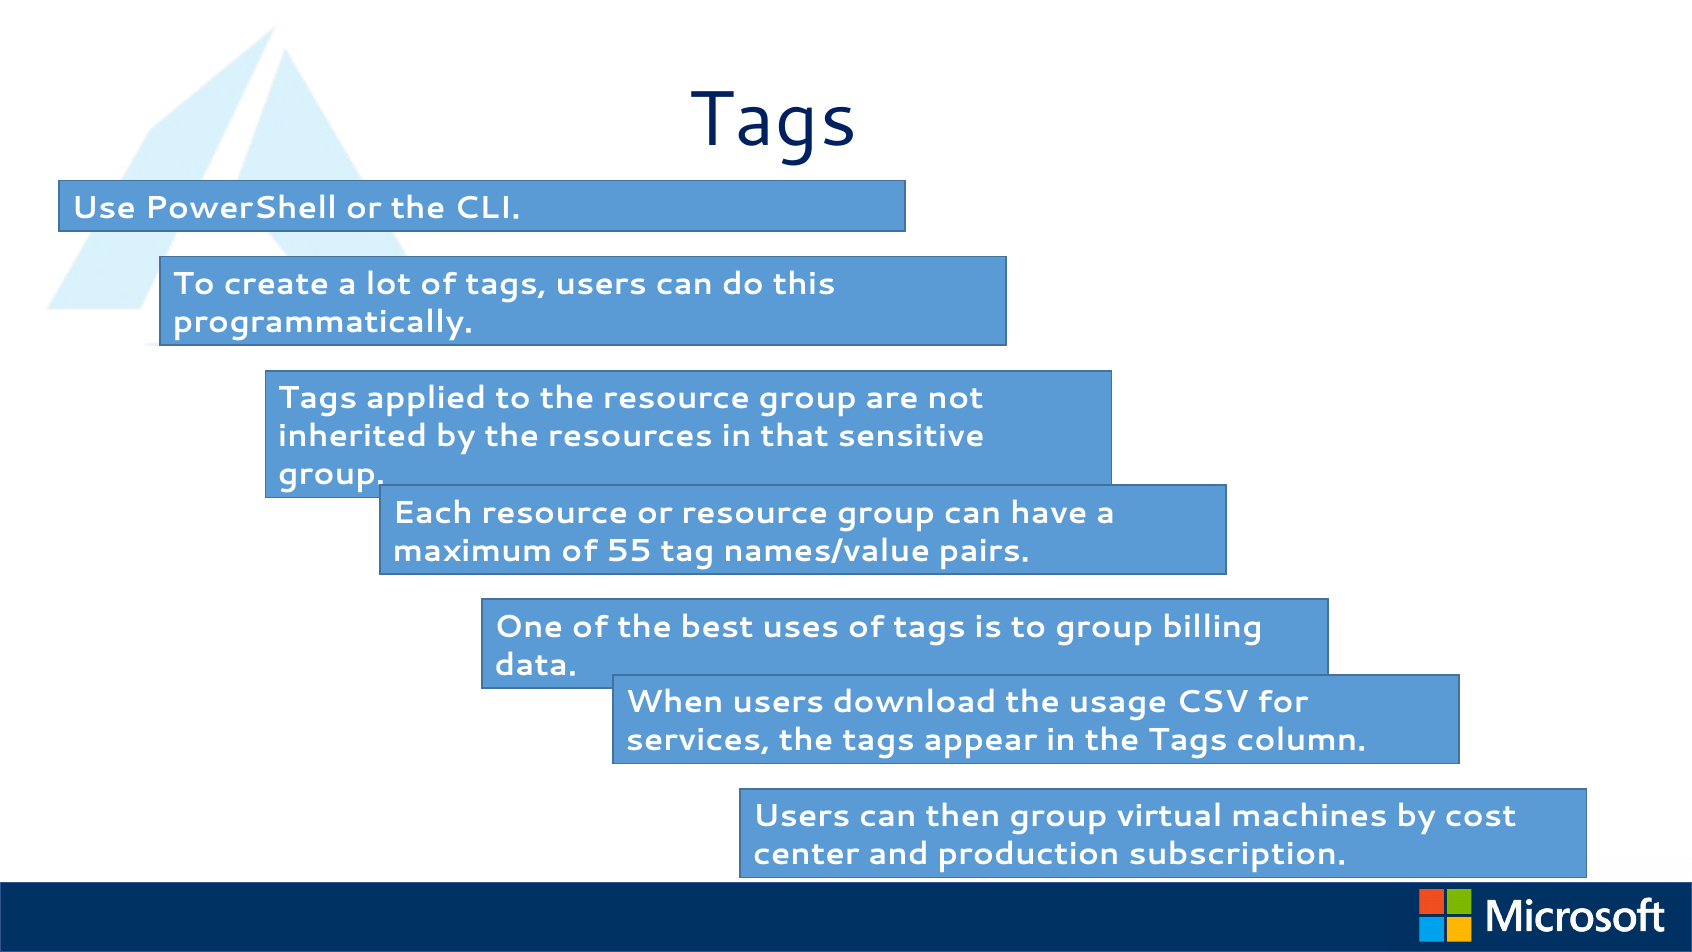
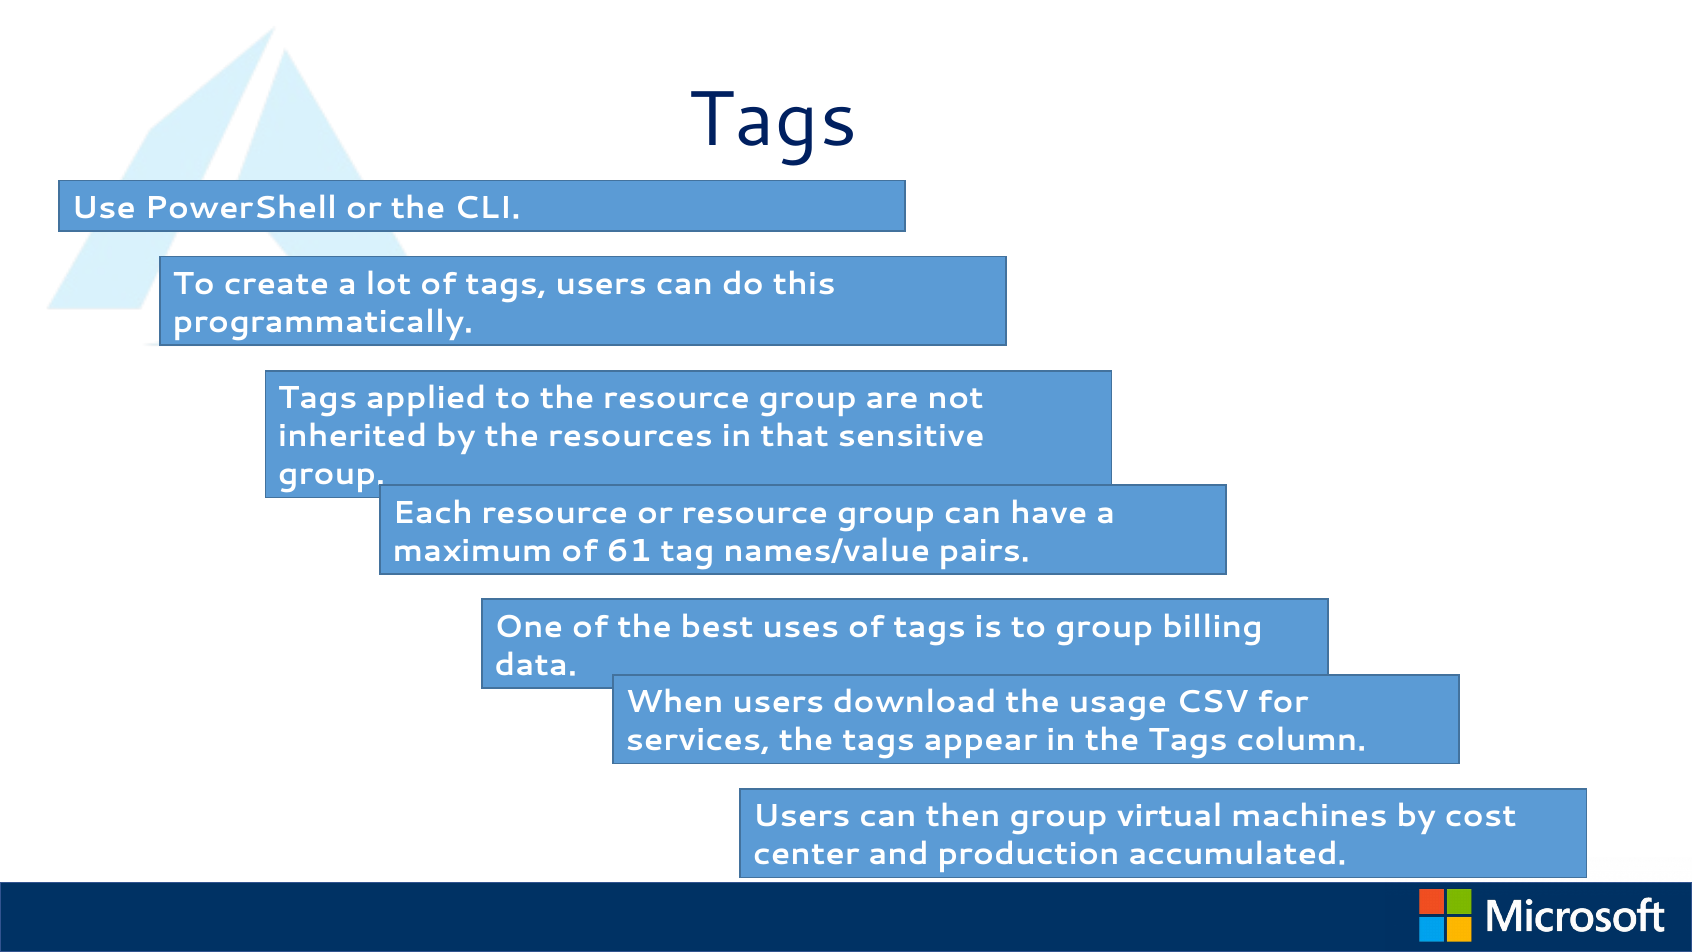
55: 55 -> 61
subscription: subscription -> accumulated
